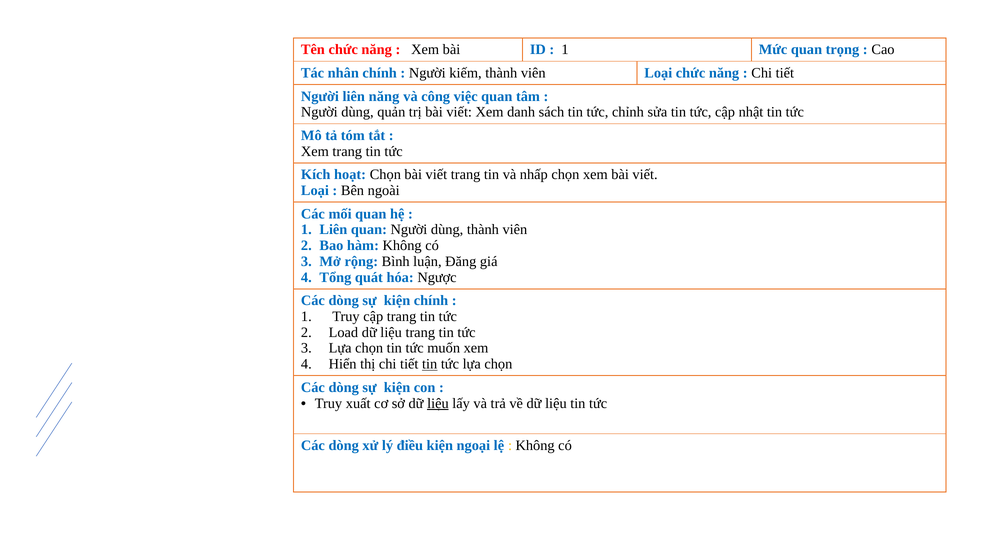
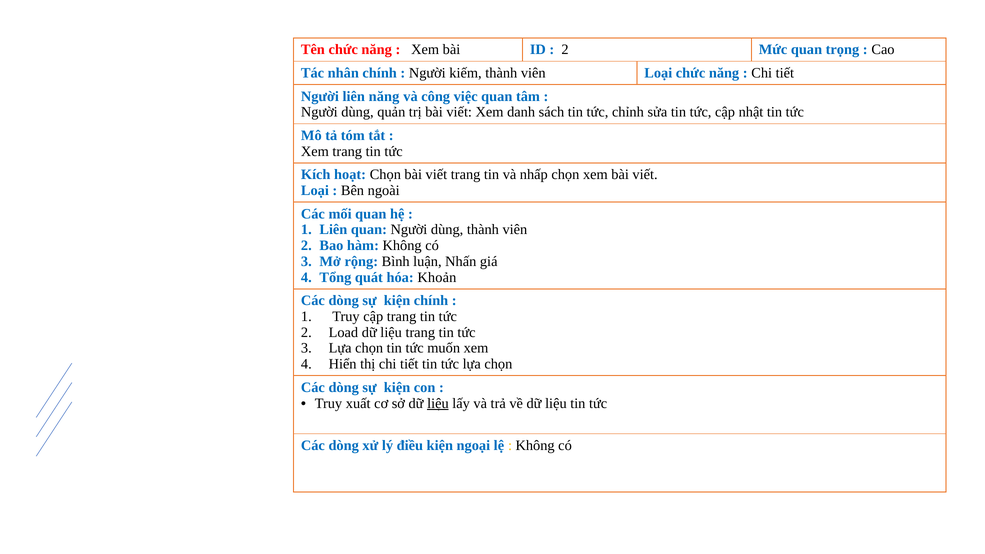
1 at (565, 50): 1 -> 2
Đăng: Đăng -> Nhấn
Ngược: Ngược -> Khoản
tin at (430, 364) underline: present -> none
